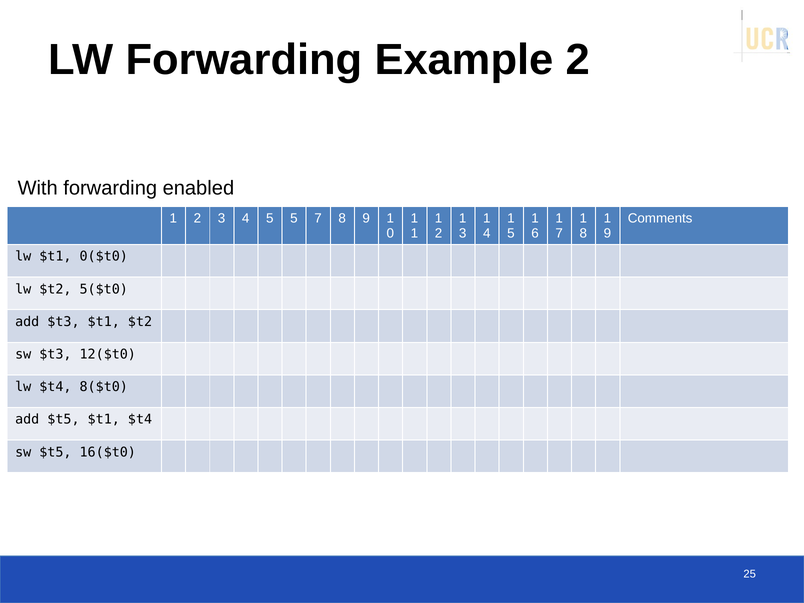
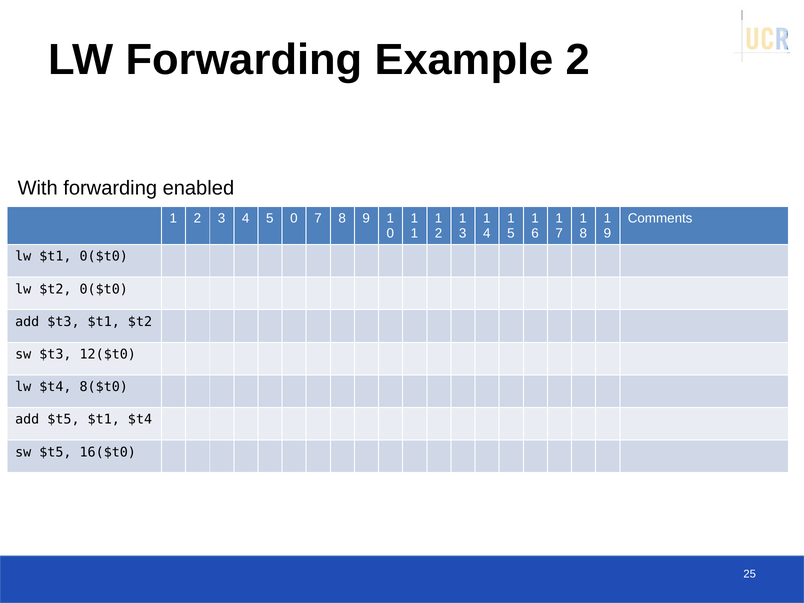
5 5: 5 -> 0
$t2 5($t0: 5($t0 -> 0($t0
